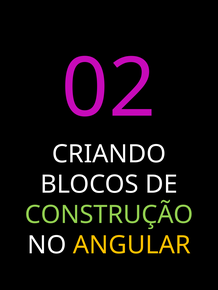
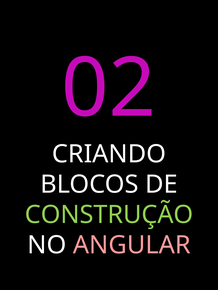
ANGULAR at (132, 246) colour: yellow -> pink
